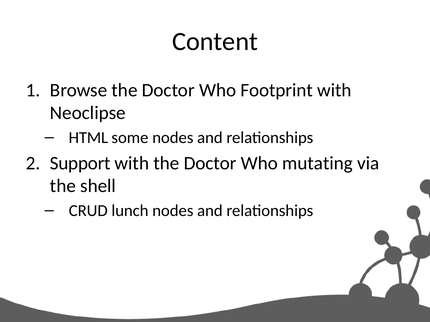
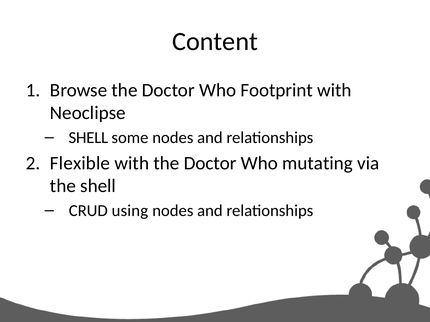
HTML at (88, 138): HTML -> SHELL
Support: Support -> Flexible
lunch: lunch -> using
